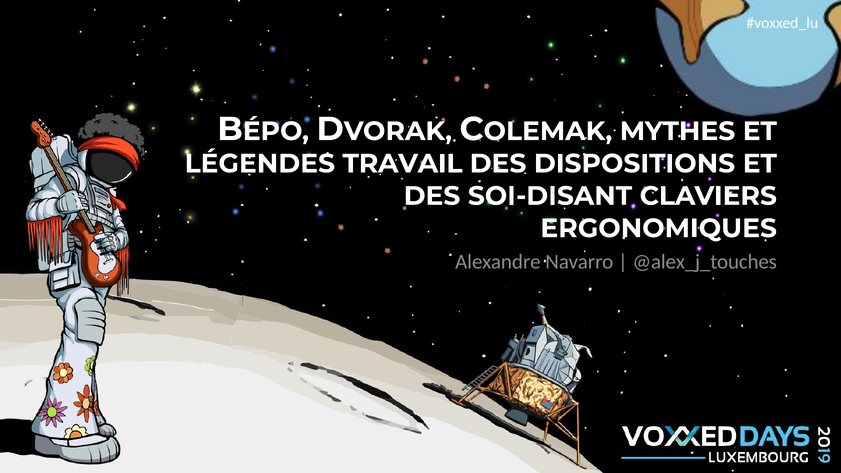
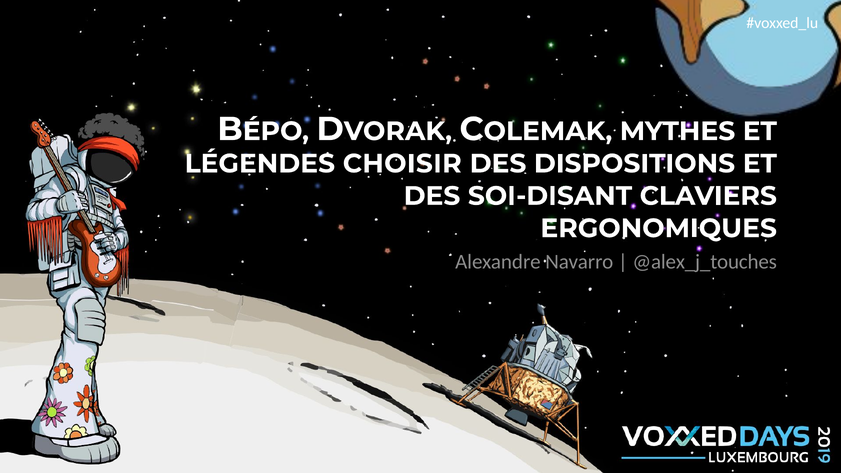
TRAVAIL: TRAVAIL -> CHOISIR
